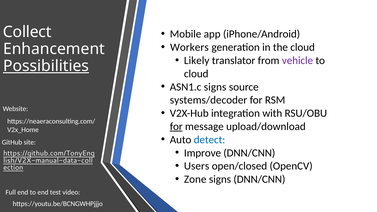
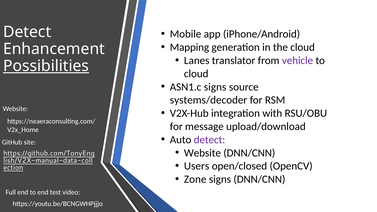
Collect at (27, 32): Collect -> Detect
Workers: Workers -> Mapping
Likely: Likely -> Lanes
for at (176, 127) underline: present -> none
detect at (210, 140) colour: blue -> purple
Improve at (202, 153): Improve -> Website
